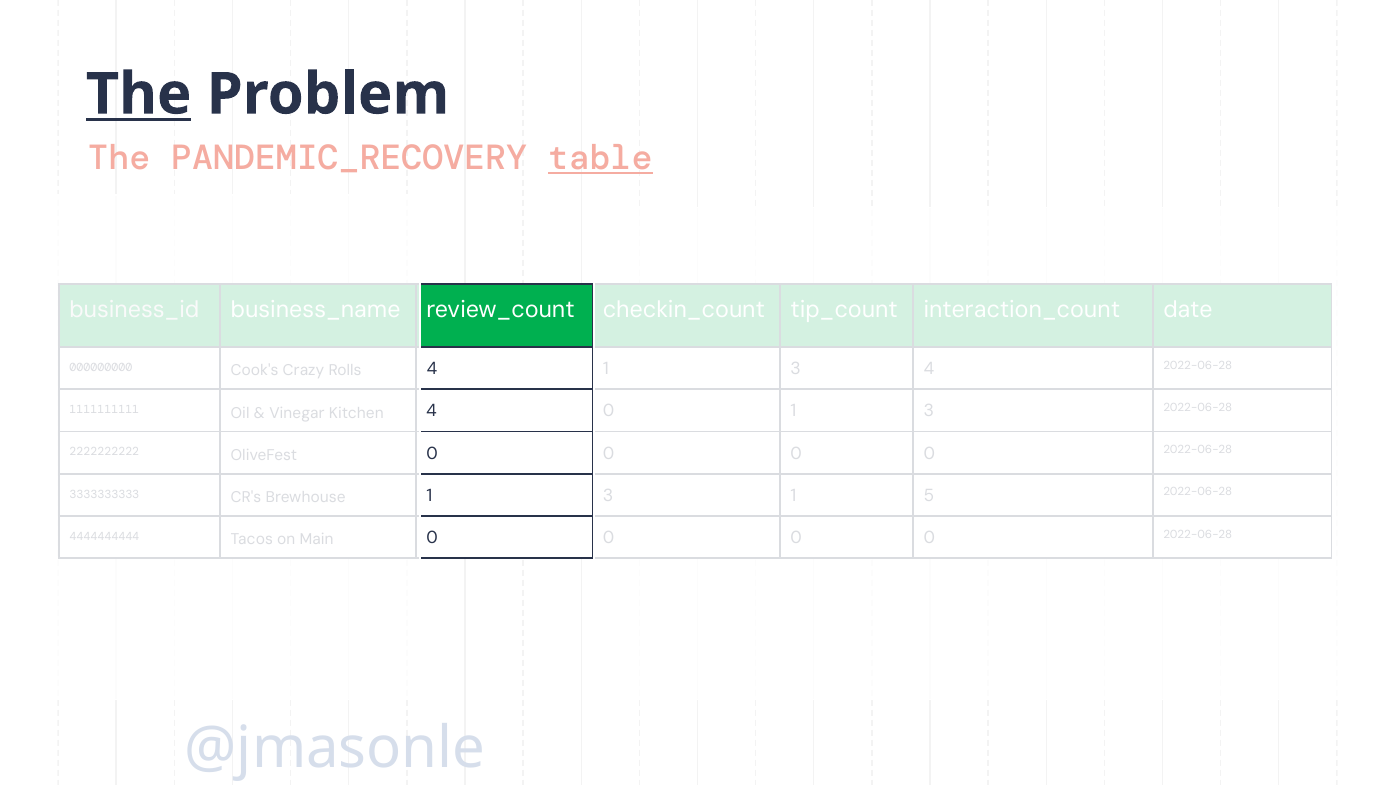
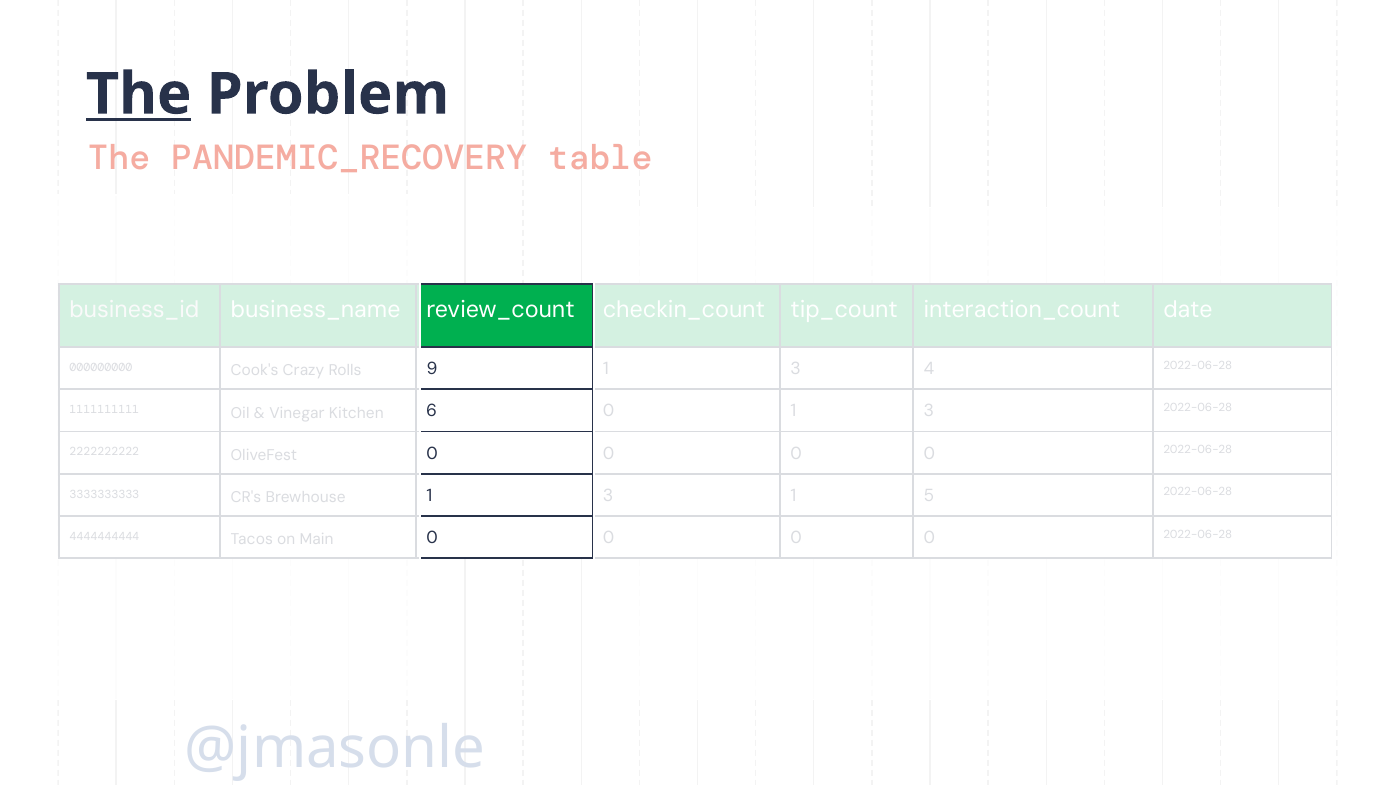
table underline: present -> none
4 at (432, 369): 4 -> 9
4 at (432, 411): 4 -> 6
